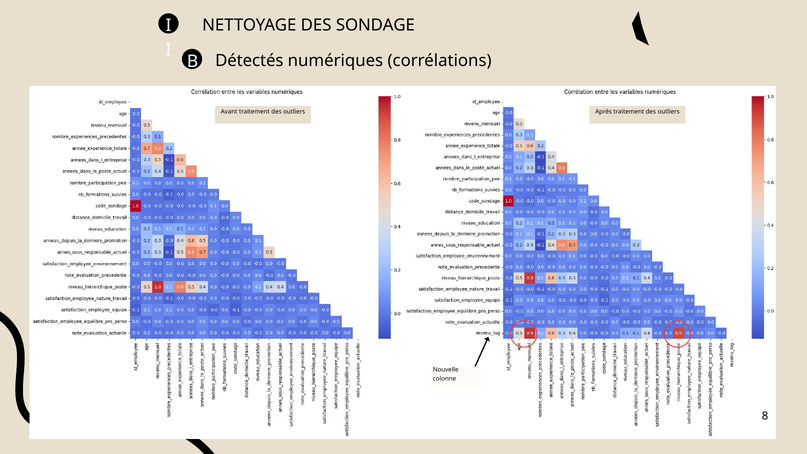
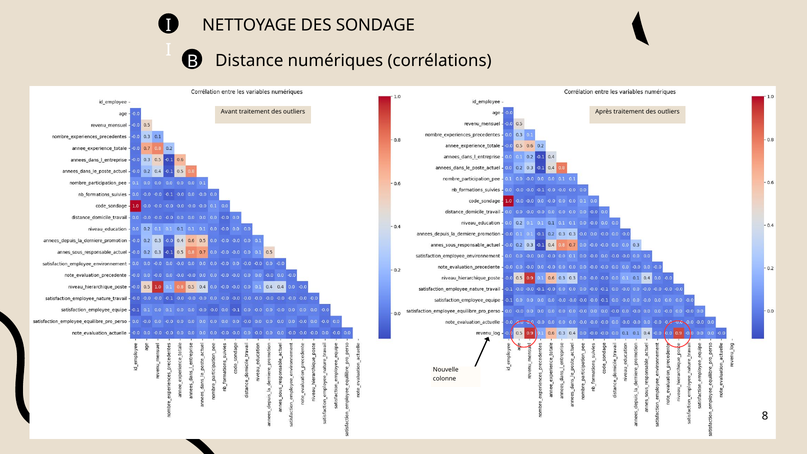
Détectés: Détectés -> Distance
